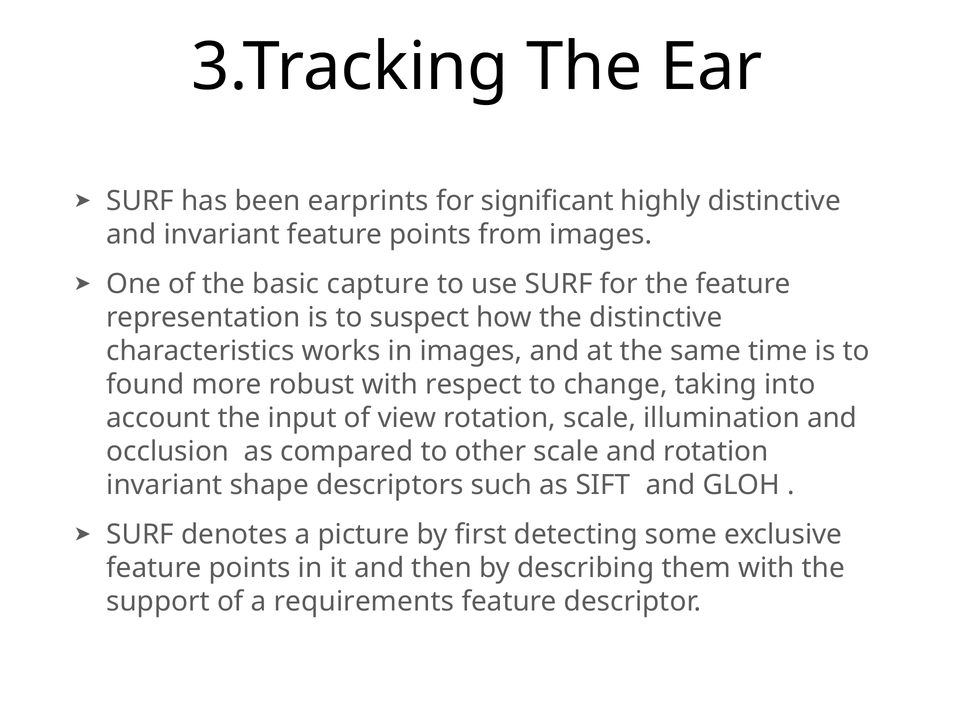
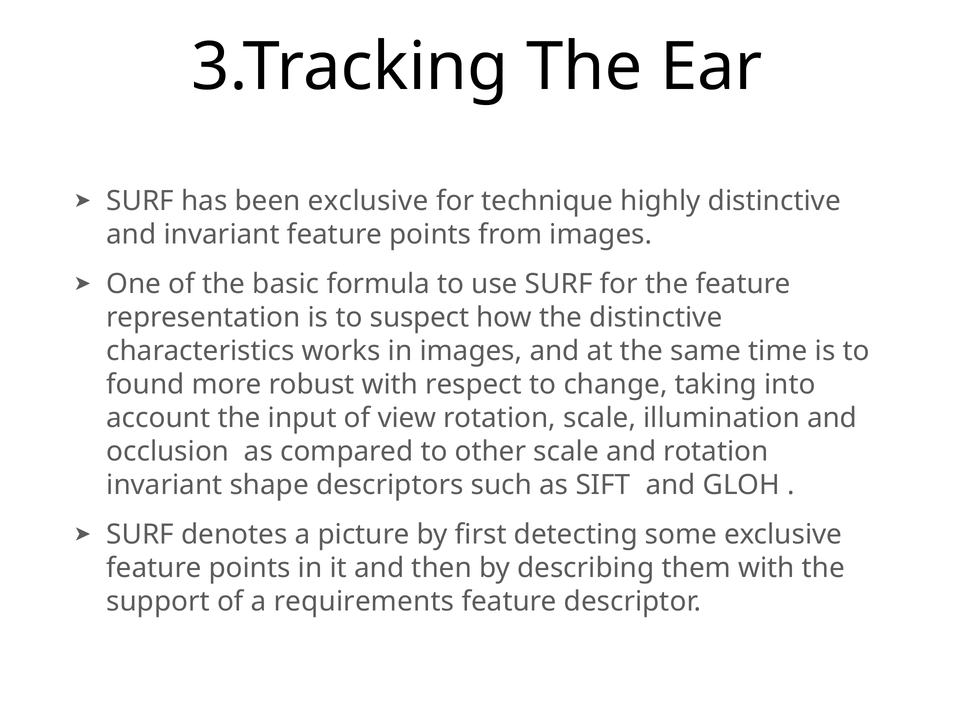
been earprints: earprints -> exclusive
significant: significant -> technique
capture: capture -> formula
